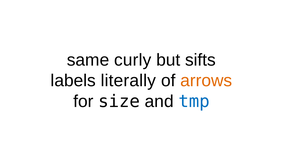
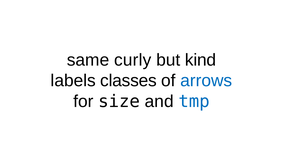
sifts: sifts -> kind
literally: literally -> classes
arrows colour: orange -> blue
